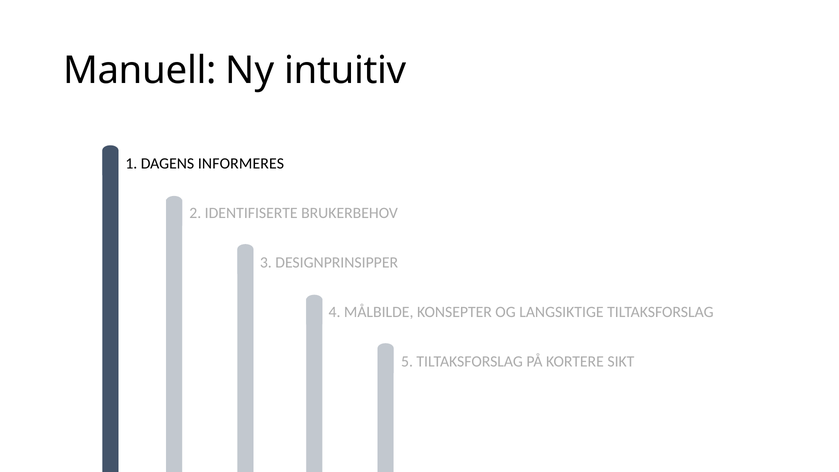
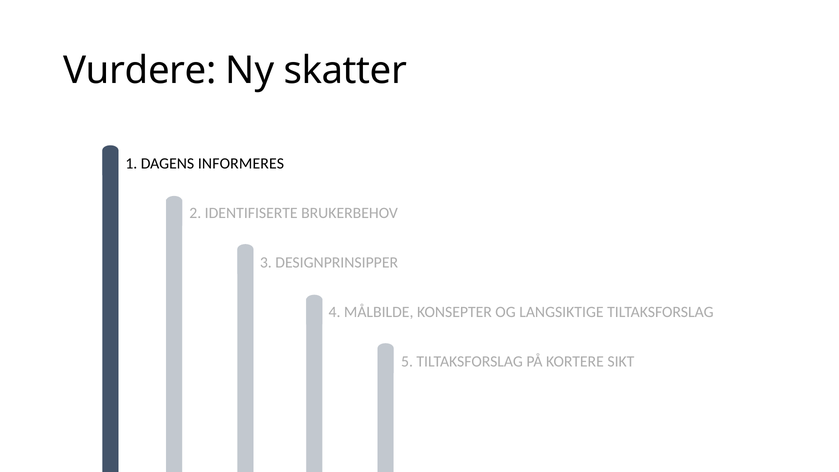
Manuell: Manuell -> Vurdere
intuitiv: intuitiv -> skatter
